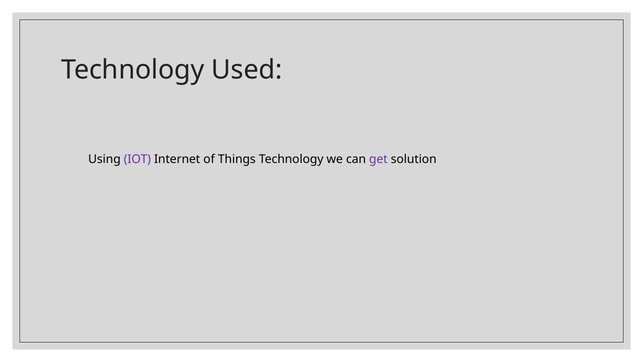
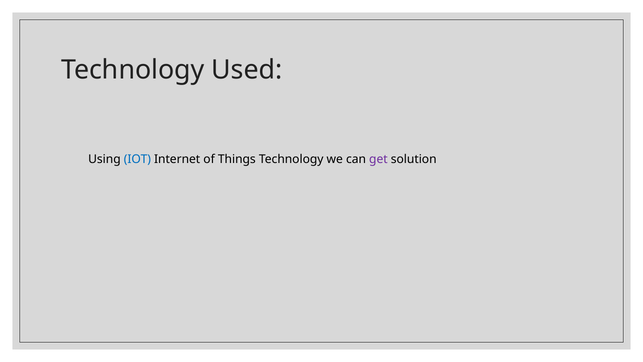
IOT colour: purple -> blue
